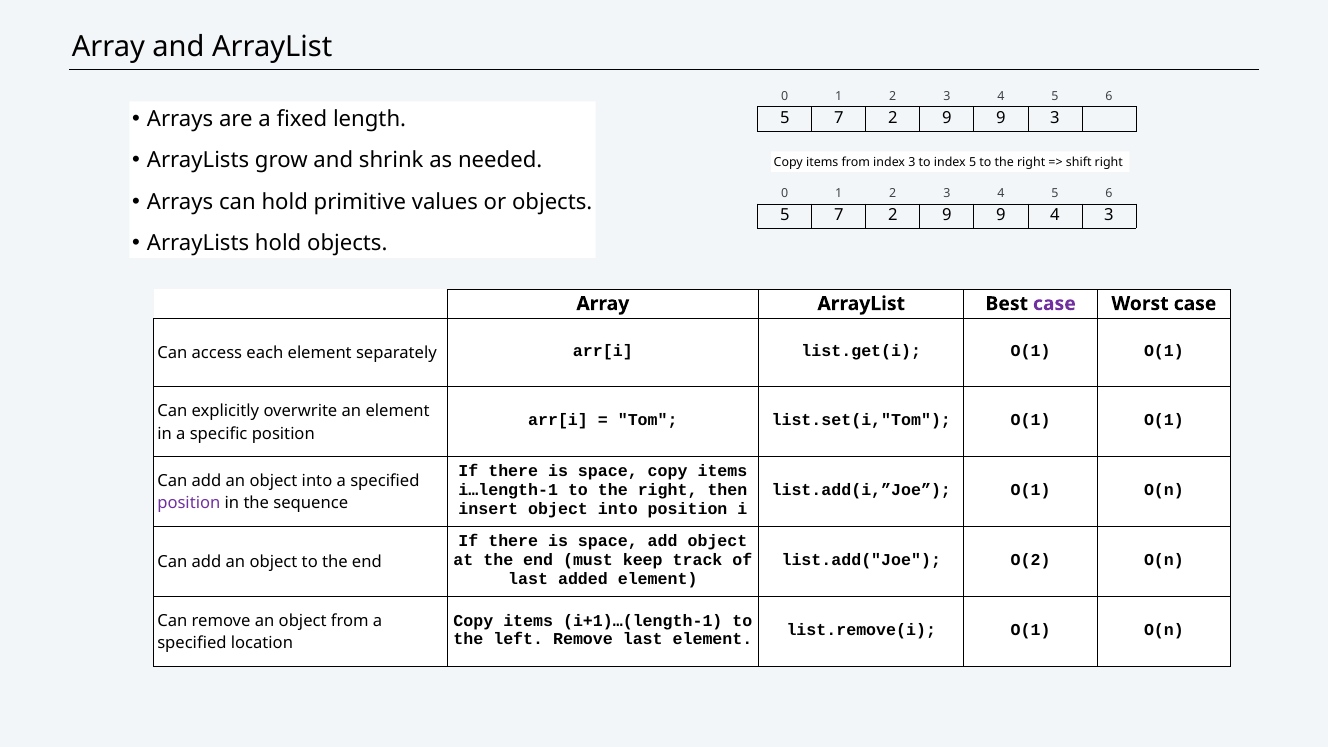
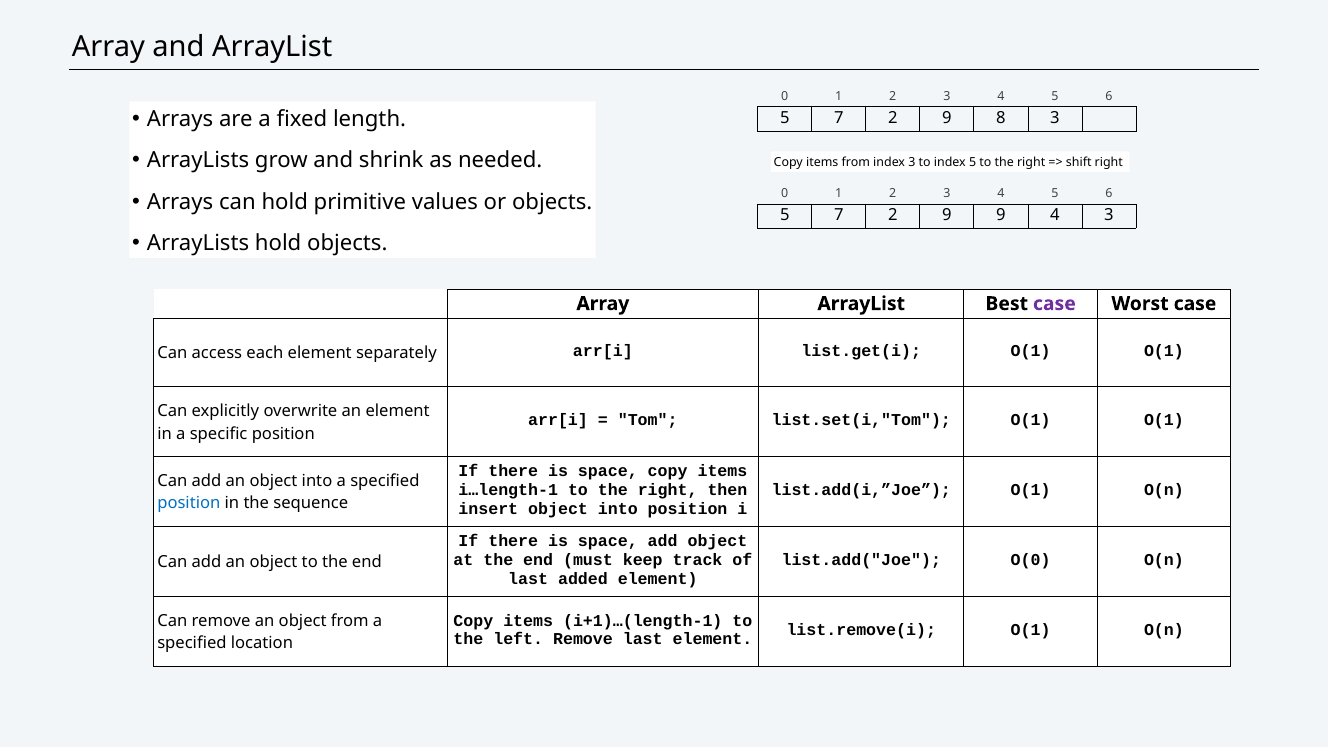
9 at (1001, 118): 9 -> 8
position at (189, 504) colour: purple -> blue
O(2: O(2 -> O(0
